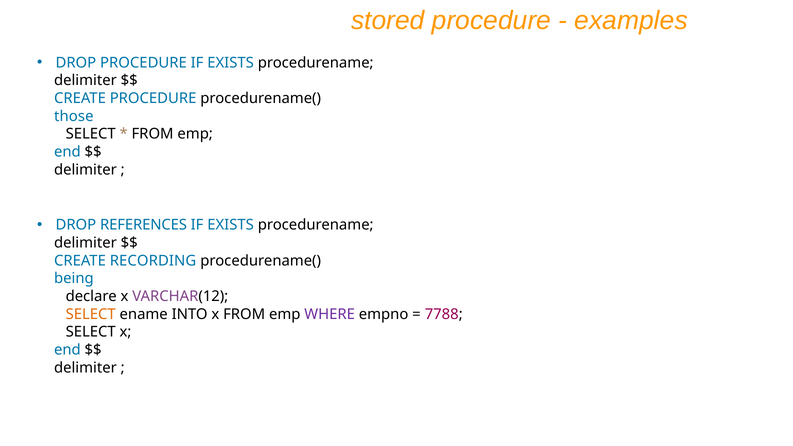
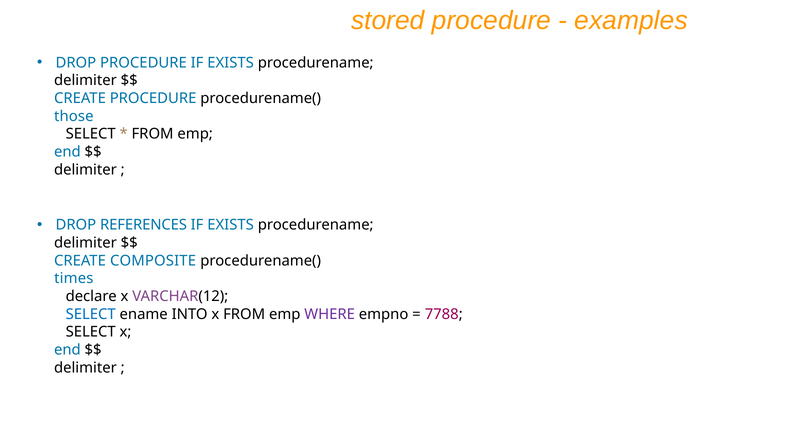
RECORDING: RECORDING -> COMPOSITE
being: being -> times
SELECT at (91, 314) colour: orange -> blue
